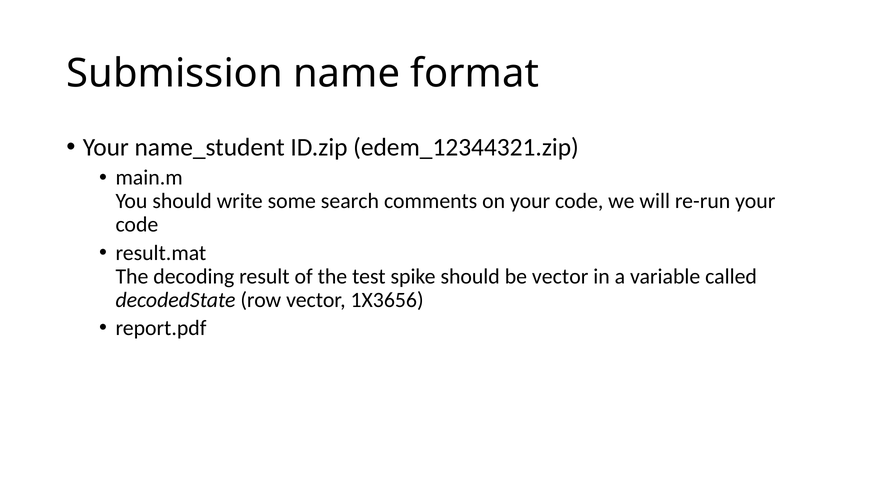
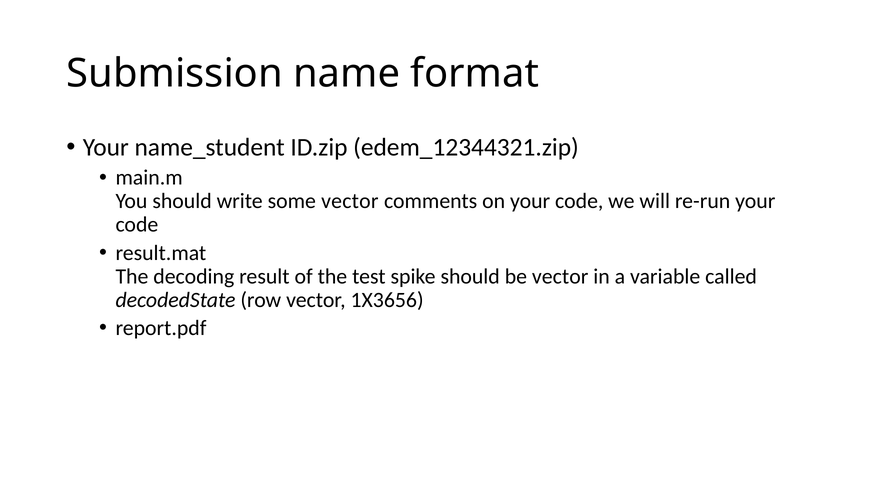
some search: search -> vector
